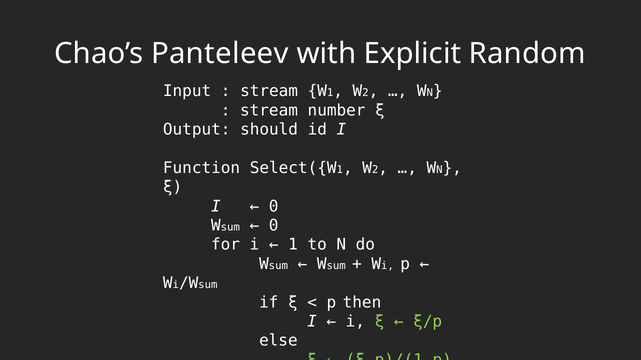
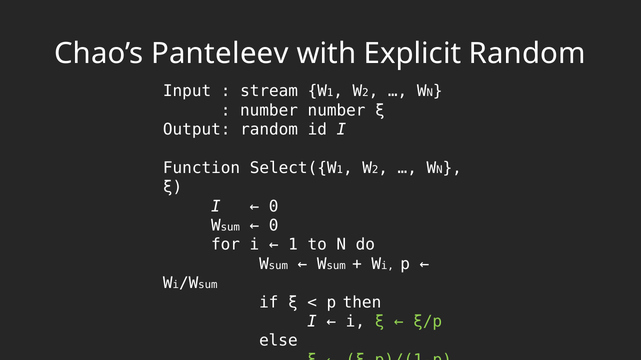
stream at (269, 110): stream -> number
Output should: should -> random
